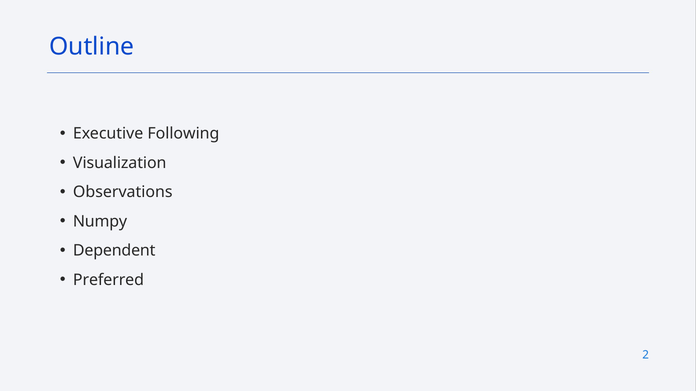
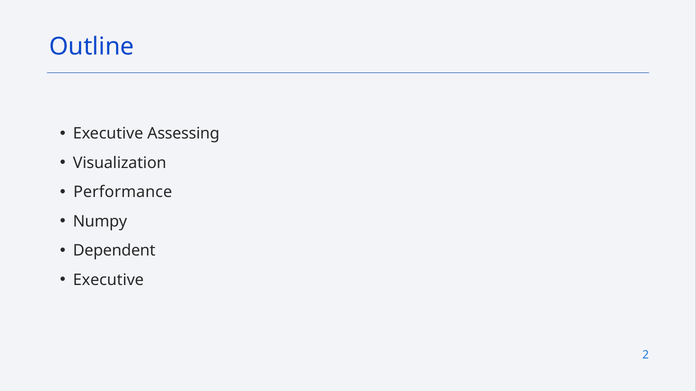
Following: Following -> Assessing
Observations: Observations -> Performance
Preferred at (108, 280): Preferred -> Executive
